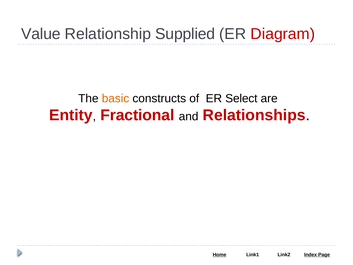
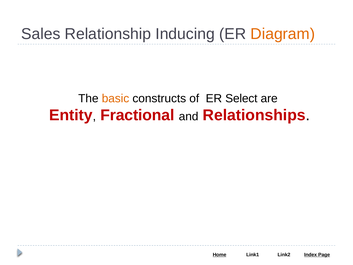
Value: Value -> Sales
Supplied: Supplied -> Inducing
Diagram colour: red -> orange
